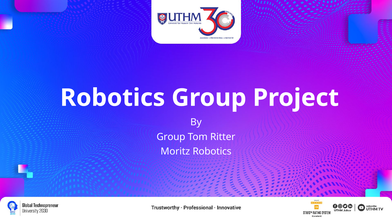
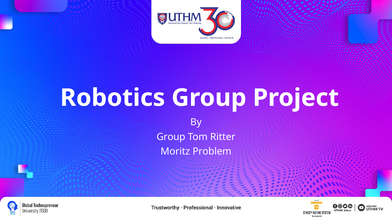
Moritz Robotics: Robotics -> Problem
